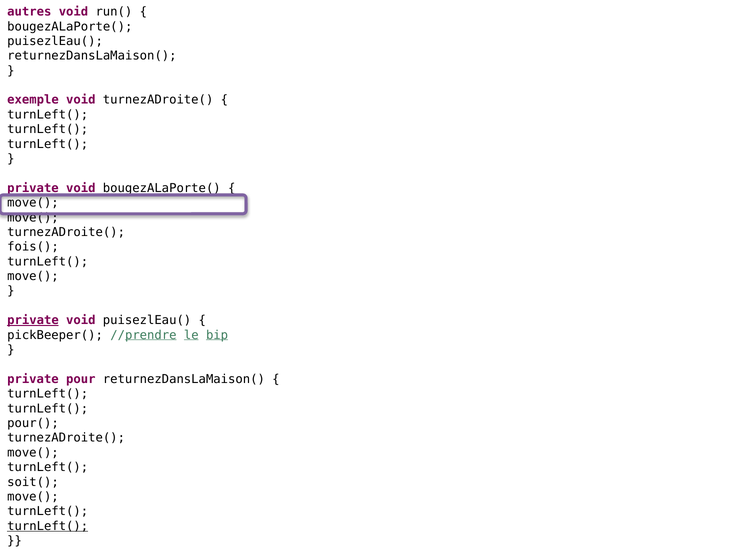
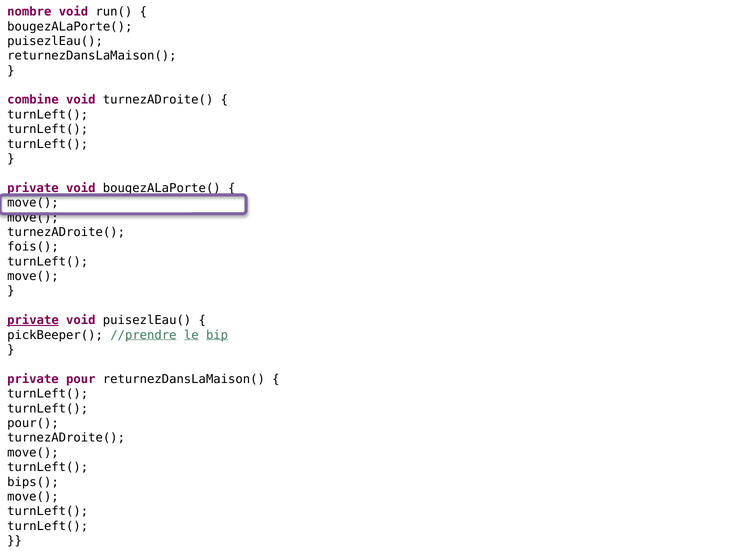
autres: autres -> nombre
exemple: exemple -> combine
soit(: soit( -> bips(
turnLeft( at (48, 526) underline: present -> none
